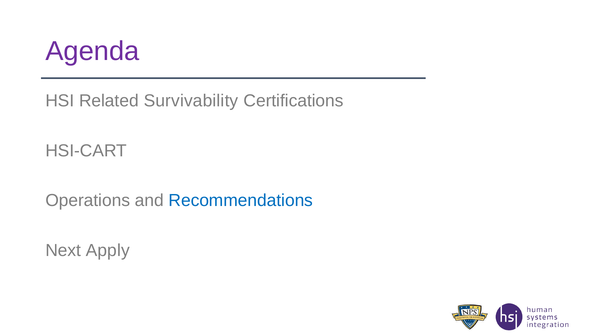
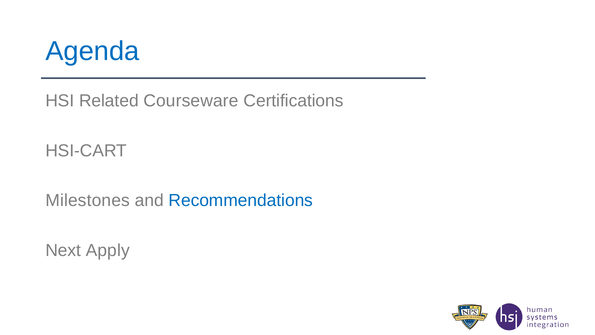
Agenda colour: purple -> blue
Survivability: Survivability -> Courseware
Operations: Operations -> Milestones
